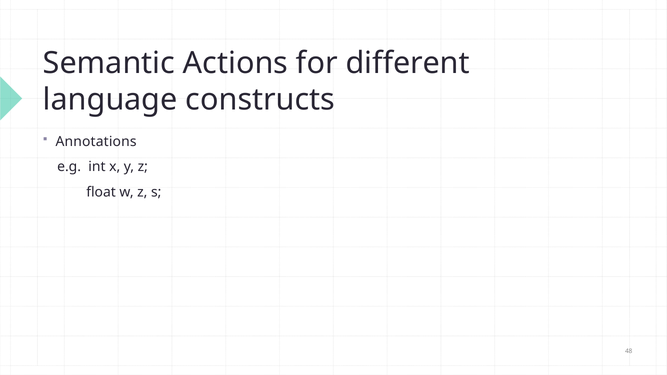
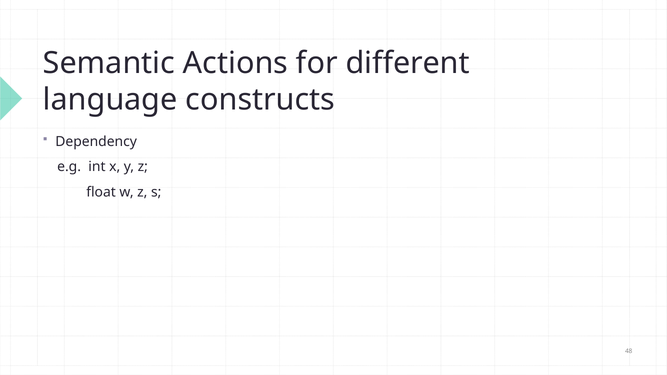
Annotations: Annotations -> Dependency
